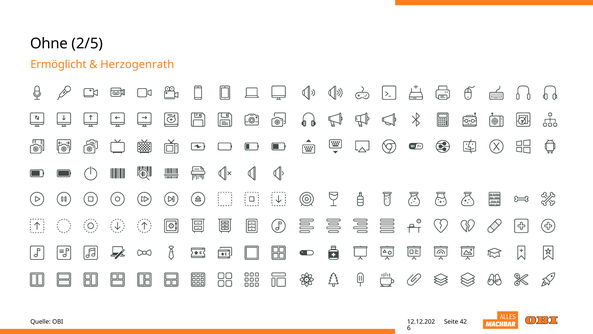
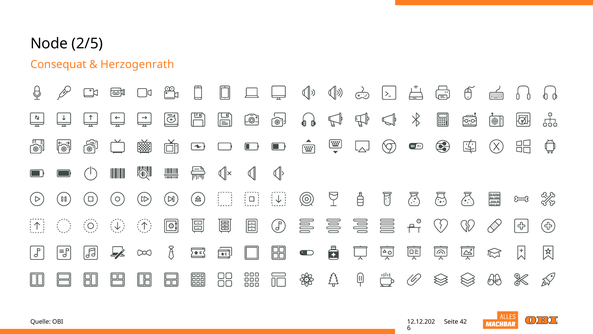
Ohne: Ohne -> Node
Ermöglicht: Ermöglicht -> Consequat
